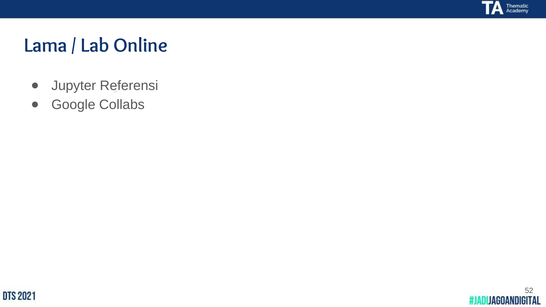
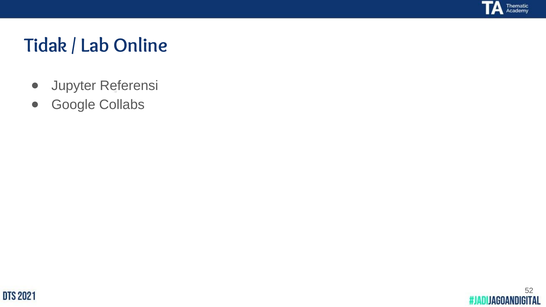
Lama: Lama -> Tidak
